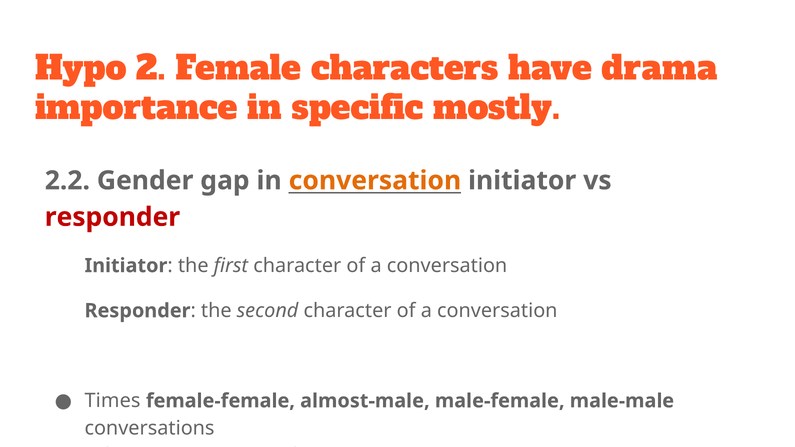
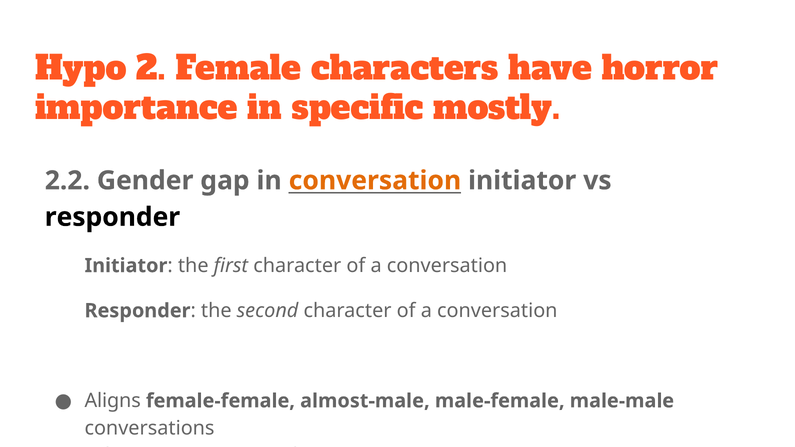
drama: drama -> horror
responder at (112, 217) colour: red -> black
Times: Times -> Aligns
